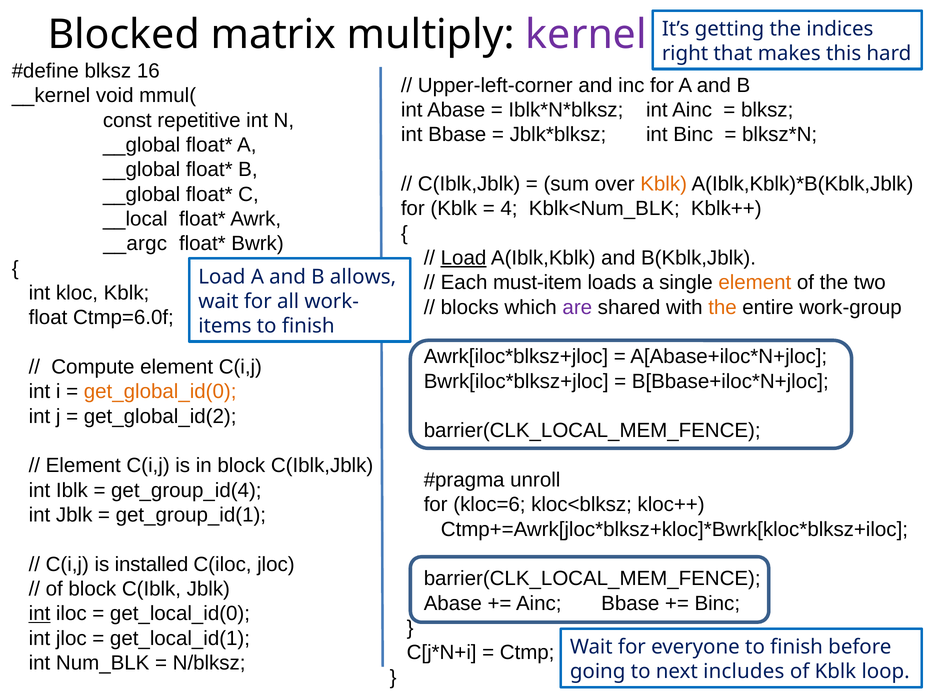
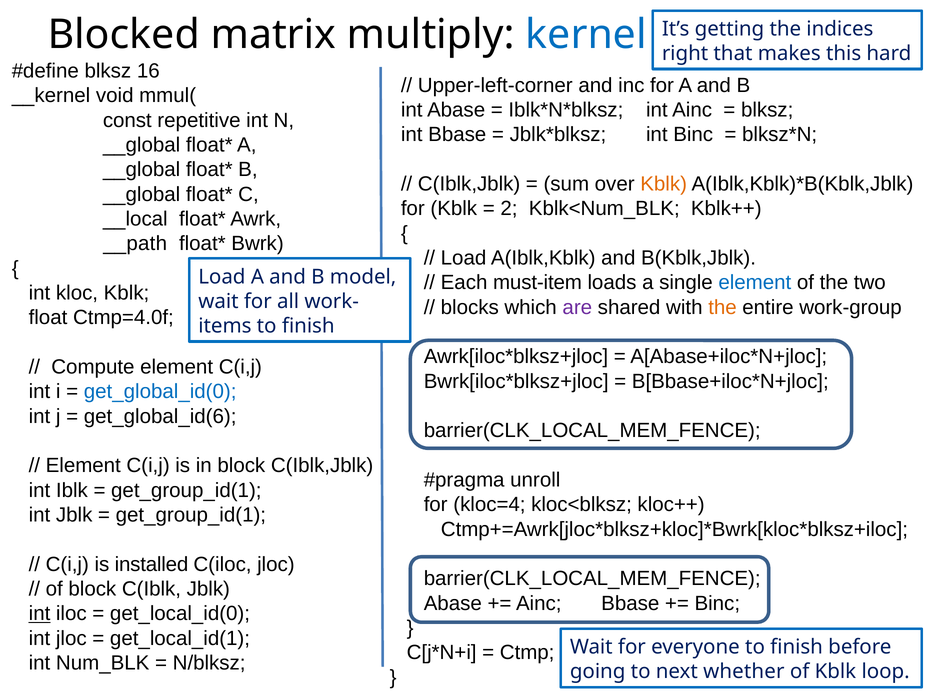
kernel colour: purple -> blue
4: 4 -> 2
__argc: __argc -> __path
Load at (464, 258) underline: present -> none
allows: allows -> model
element at (755, 283) colour: orange -> blue
Ctmp=6.0f: Ctmp=6.0f -> Ctmp=4.0f
get_global_id(0 colour: orange -> blue
get_global_id(2: get_global_id(2 -> get_global_id(6
get_group_id(4 at (186, 490): get_group_id(4 -> get_group_id(1
kloc=6: kloc=6 -> kloc=4
includes: includes -> whether
